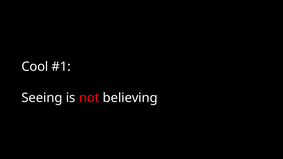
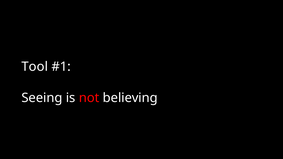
Cool: Cool -> Tool
